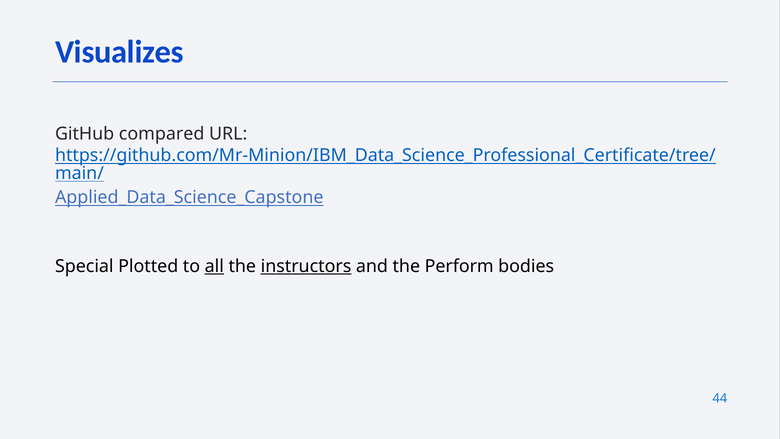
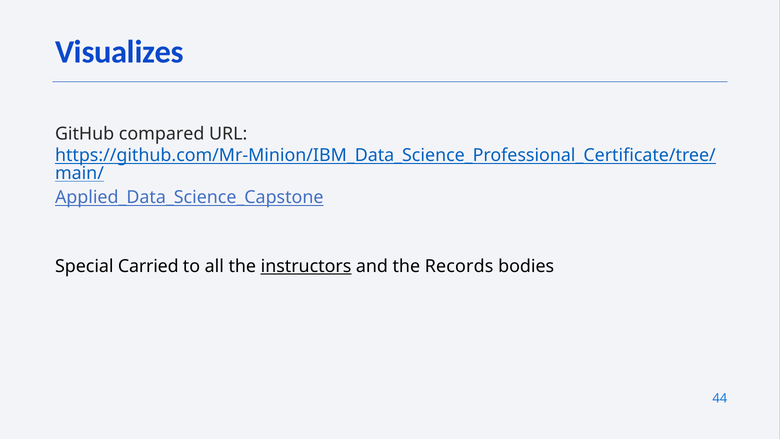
Plotted: Plotted -> Carried
all underline: present -> none
Perform: Perform -> Records
